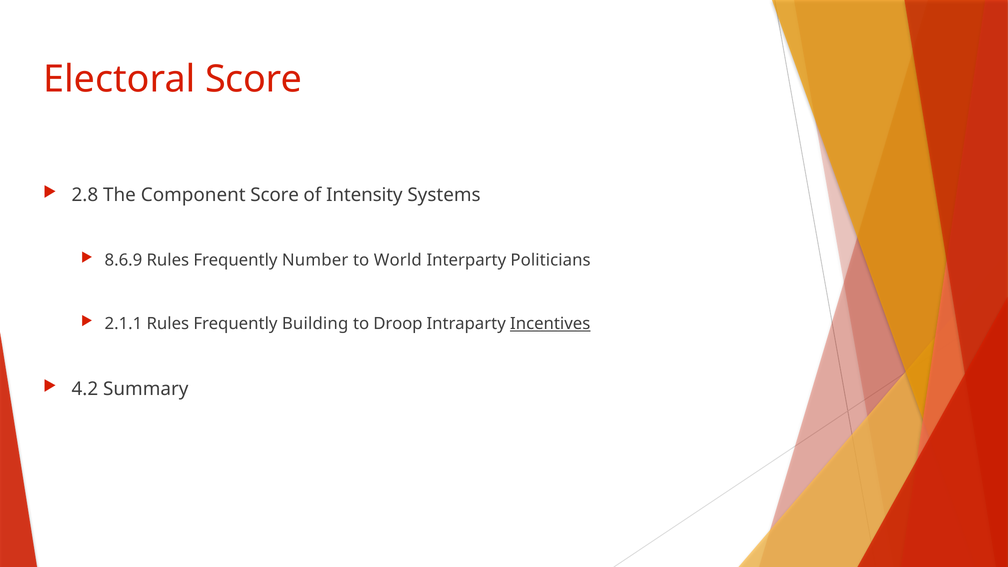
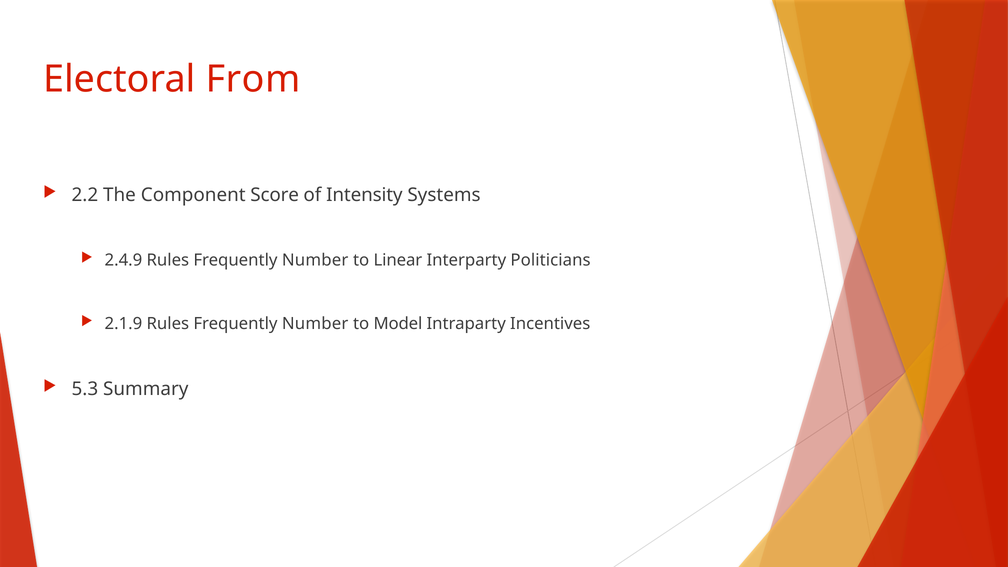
Electoral Score: Score -> From
2.8: 2.8 -> 2.2
8.6.9: 8.6.9 -> 2.4.9
World: World -> Linear
2.1.1: 2.1.1 -> 2.1.9
Building at (315, 324): Building -> Number
Droop: Droop -> Model
Incentives underline: present -> none
4.2: 4.2 -> 5.3
